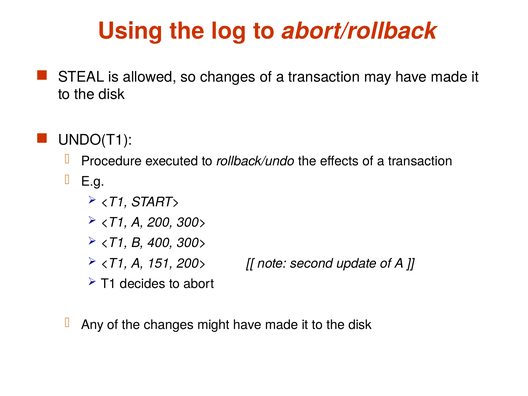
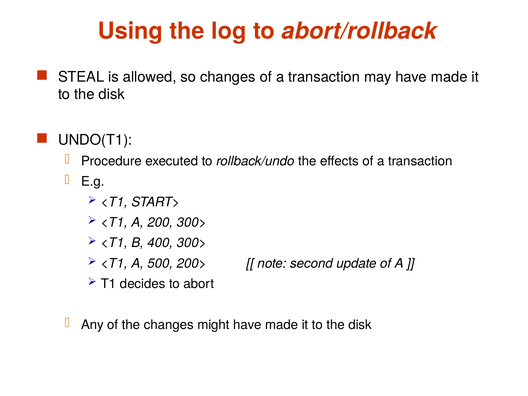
151: 151 -> 500
